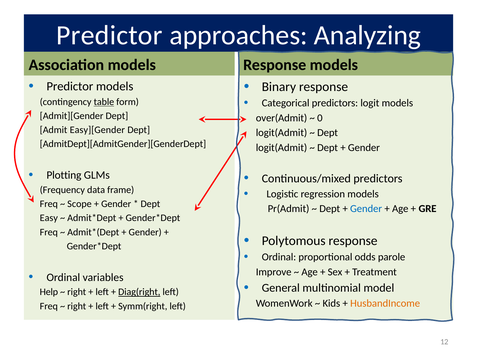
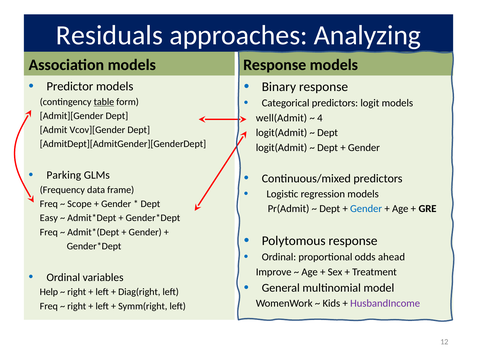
Predictor at (109, 35): Predictor -> Residuals
over(Admit: over(Admit -> well(Admit
0: 0 -> 4
Easy][Gender: Easy][Gender -> Vcov][Gender
Plotting: Plotting -> Parking
parole: parole -> ahead
Diag(right underline: present -> none
HusbandIncome colour: orange -> purple
